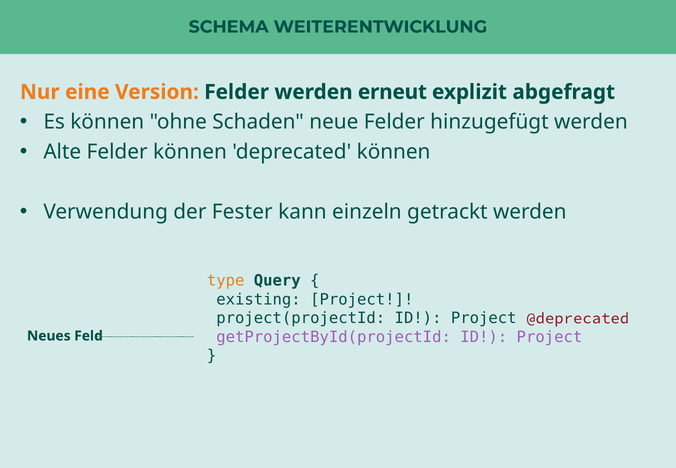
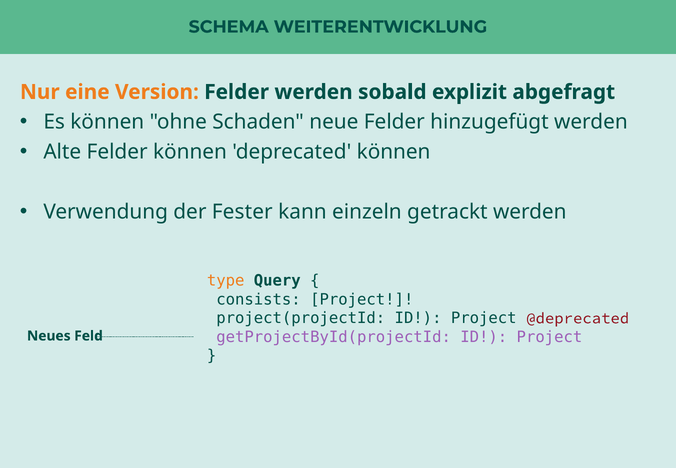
erneut: erneut -> sobald
existing: existing -> consists
